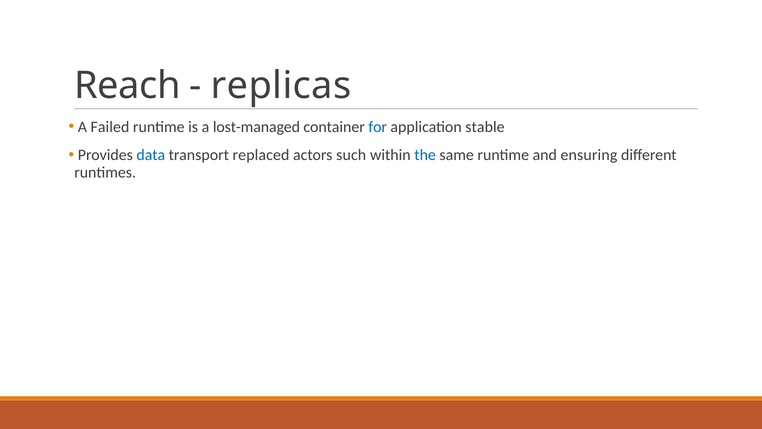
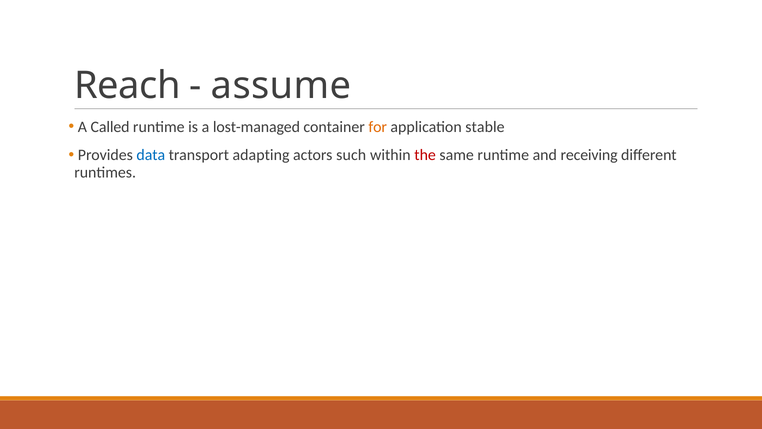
replicas: replicas -> assume
Failed: Failed -> Called
for colour: blue -> orange
replaced: replaced -> adapting
the colour: blue -> red
ensuring: ensuring -> receiving
